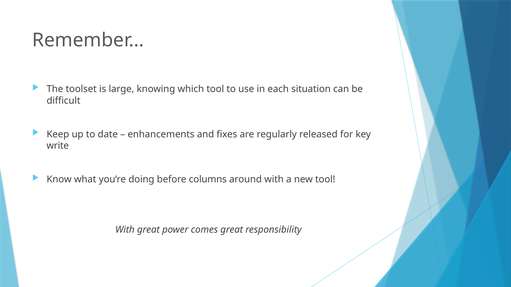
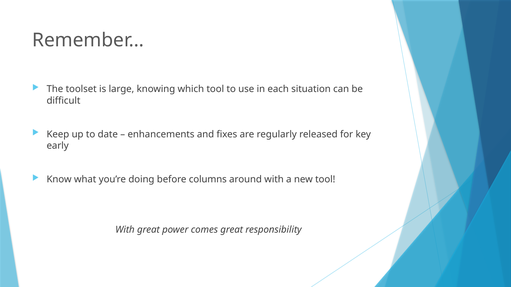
write: write -> early
